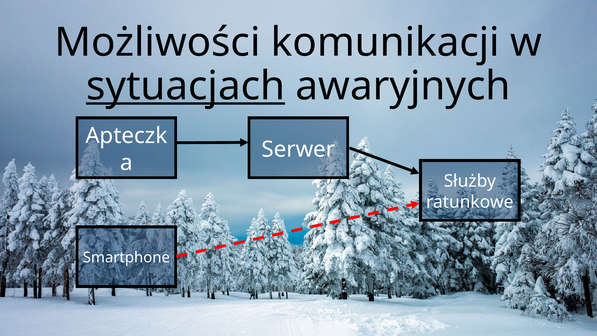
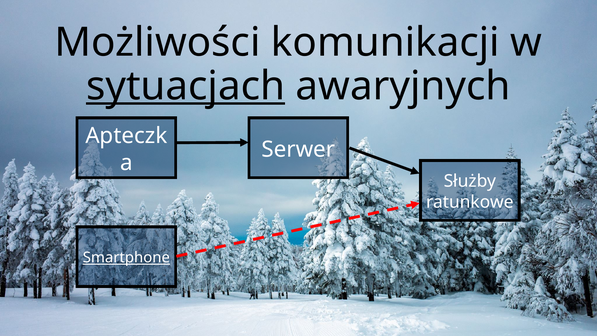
Smartphone underline: none -> present
